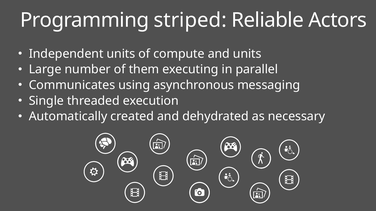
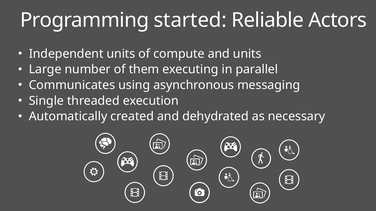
striped: striped -> started
